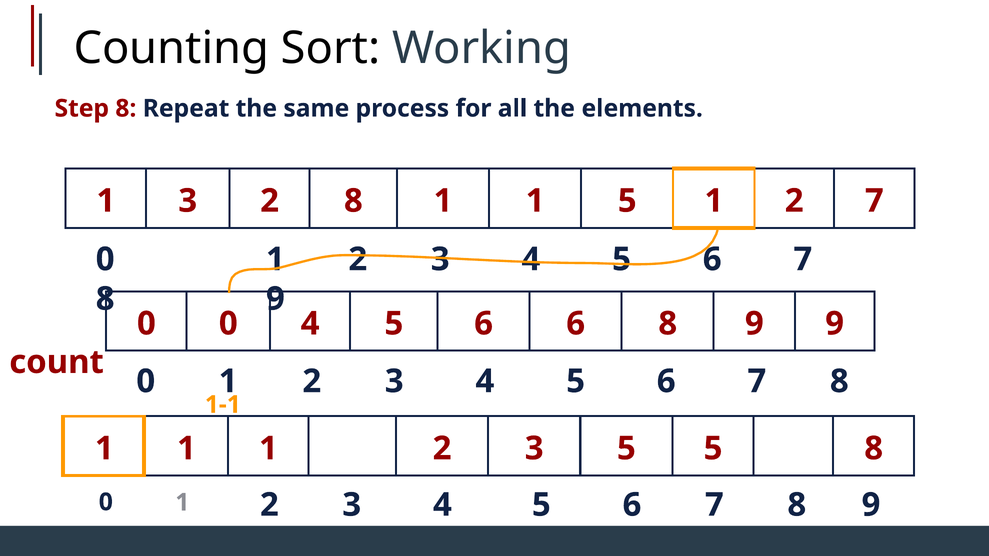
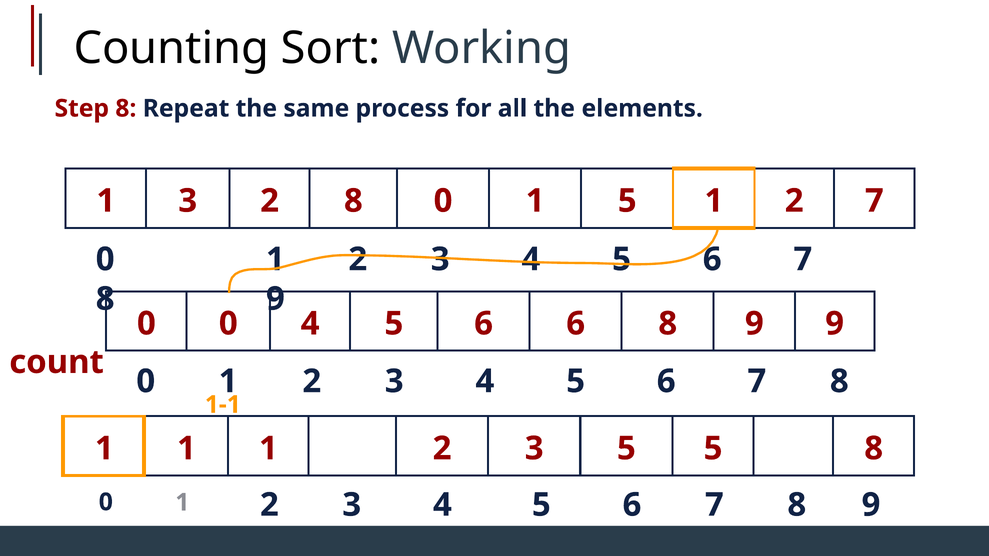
2 8 1: 1 -> 0
